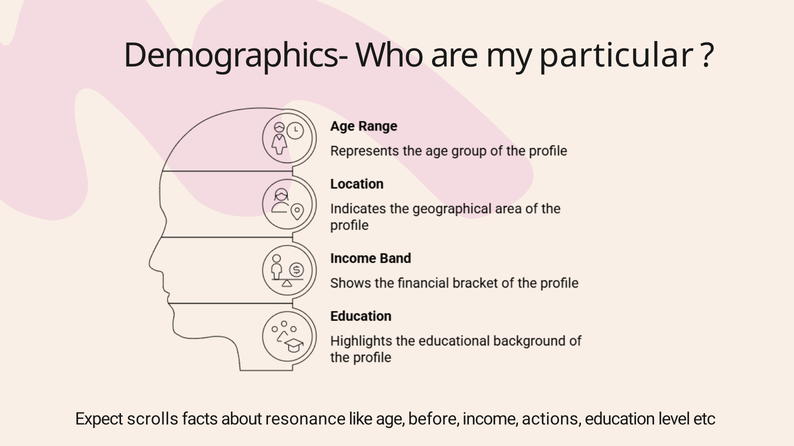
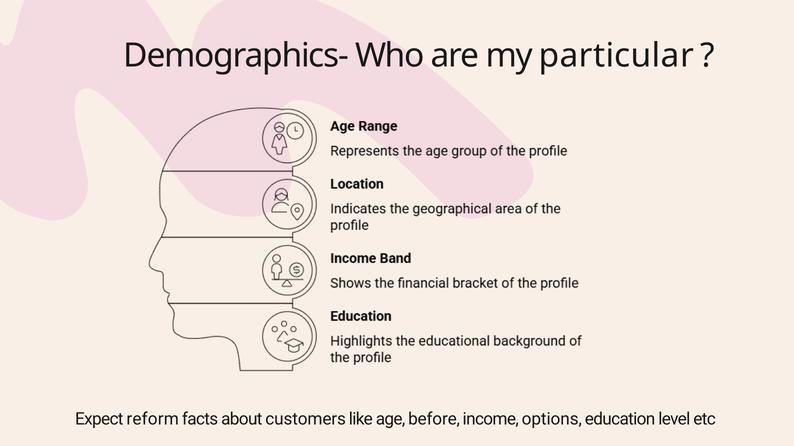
scrolls: scrolls -> reform
resonance: resonance -> customers
actions: actions -> options
